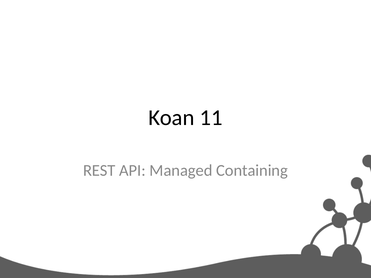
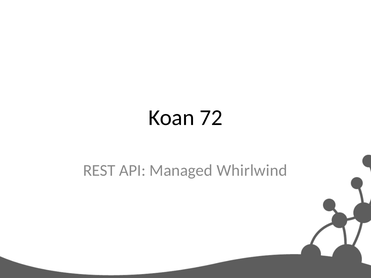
11: 11 -> 72
Containing: Containing -> Whirlwind
